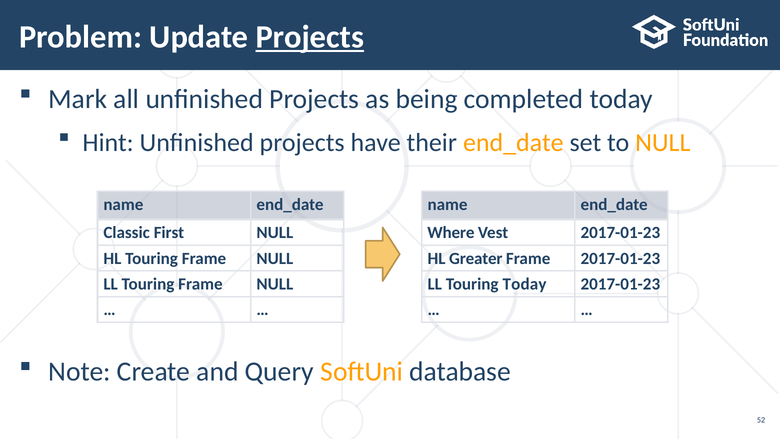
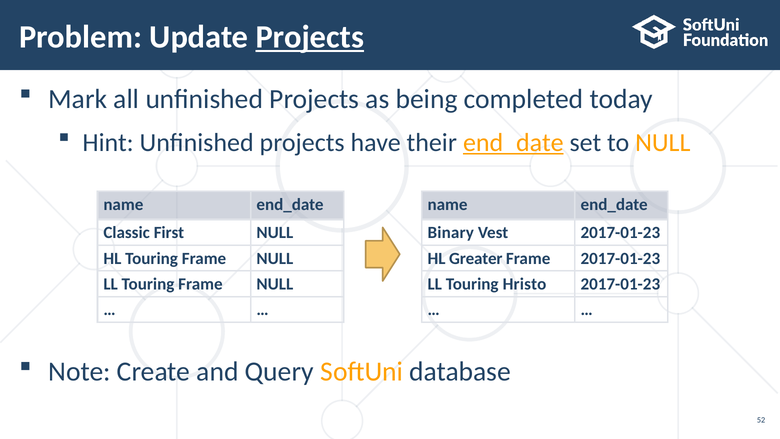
end_date at (513, 142) underline: none -> present
Where: Where -> Binary
Touring Today: Today -> Hristo
